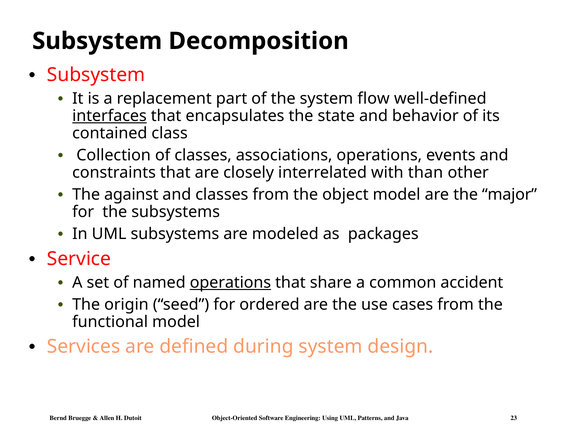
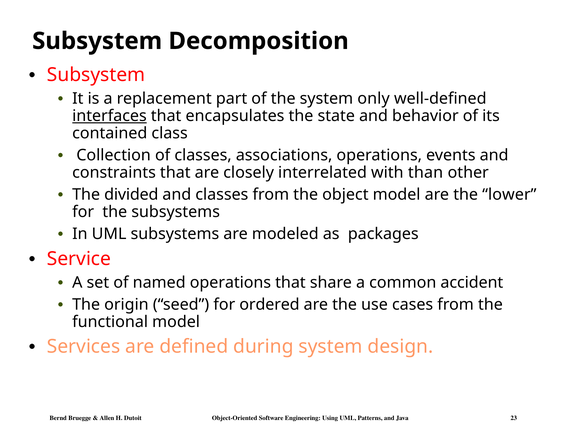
flow: flow -> only
against: against -> divided
major: major -> lower
operations at (230, 283) underline: present -> none
